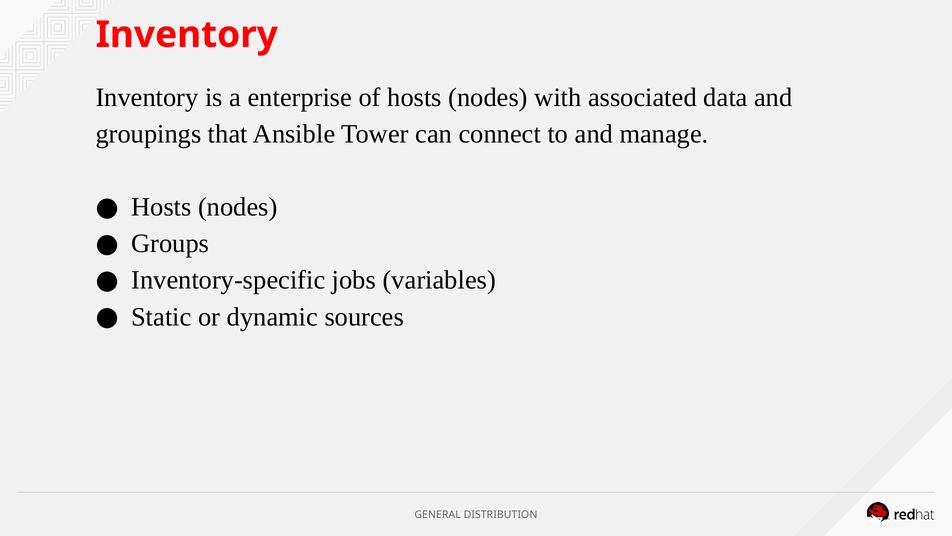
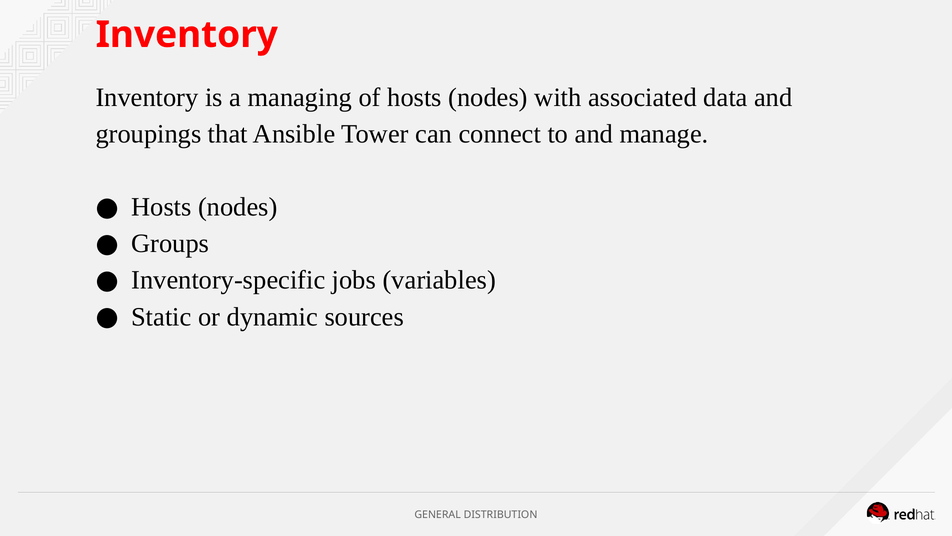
enterprise: enterprise -> managing
